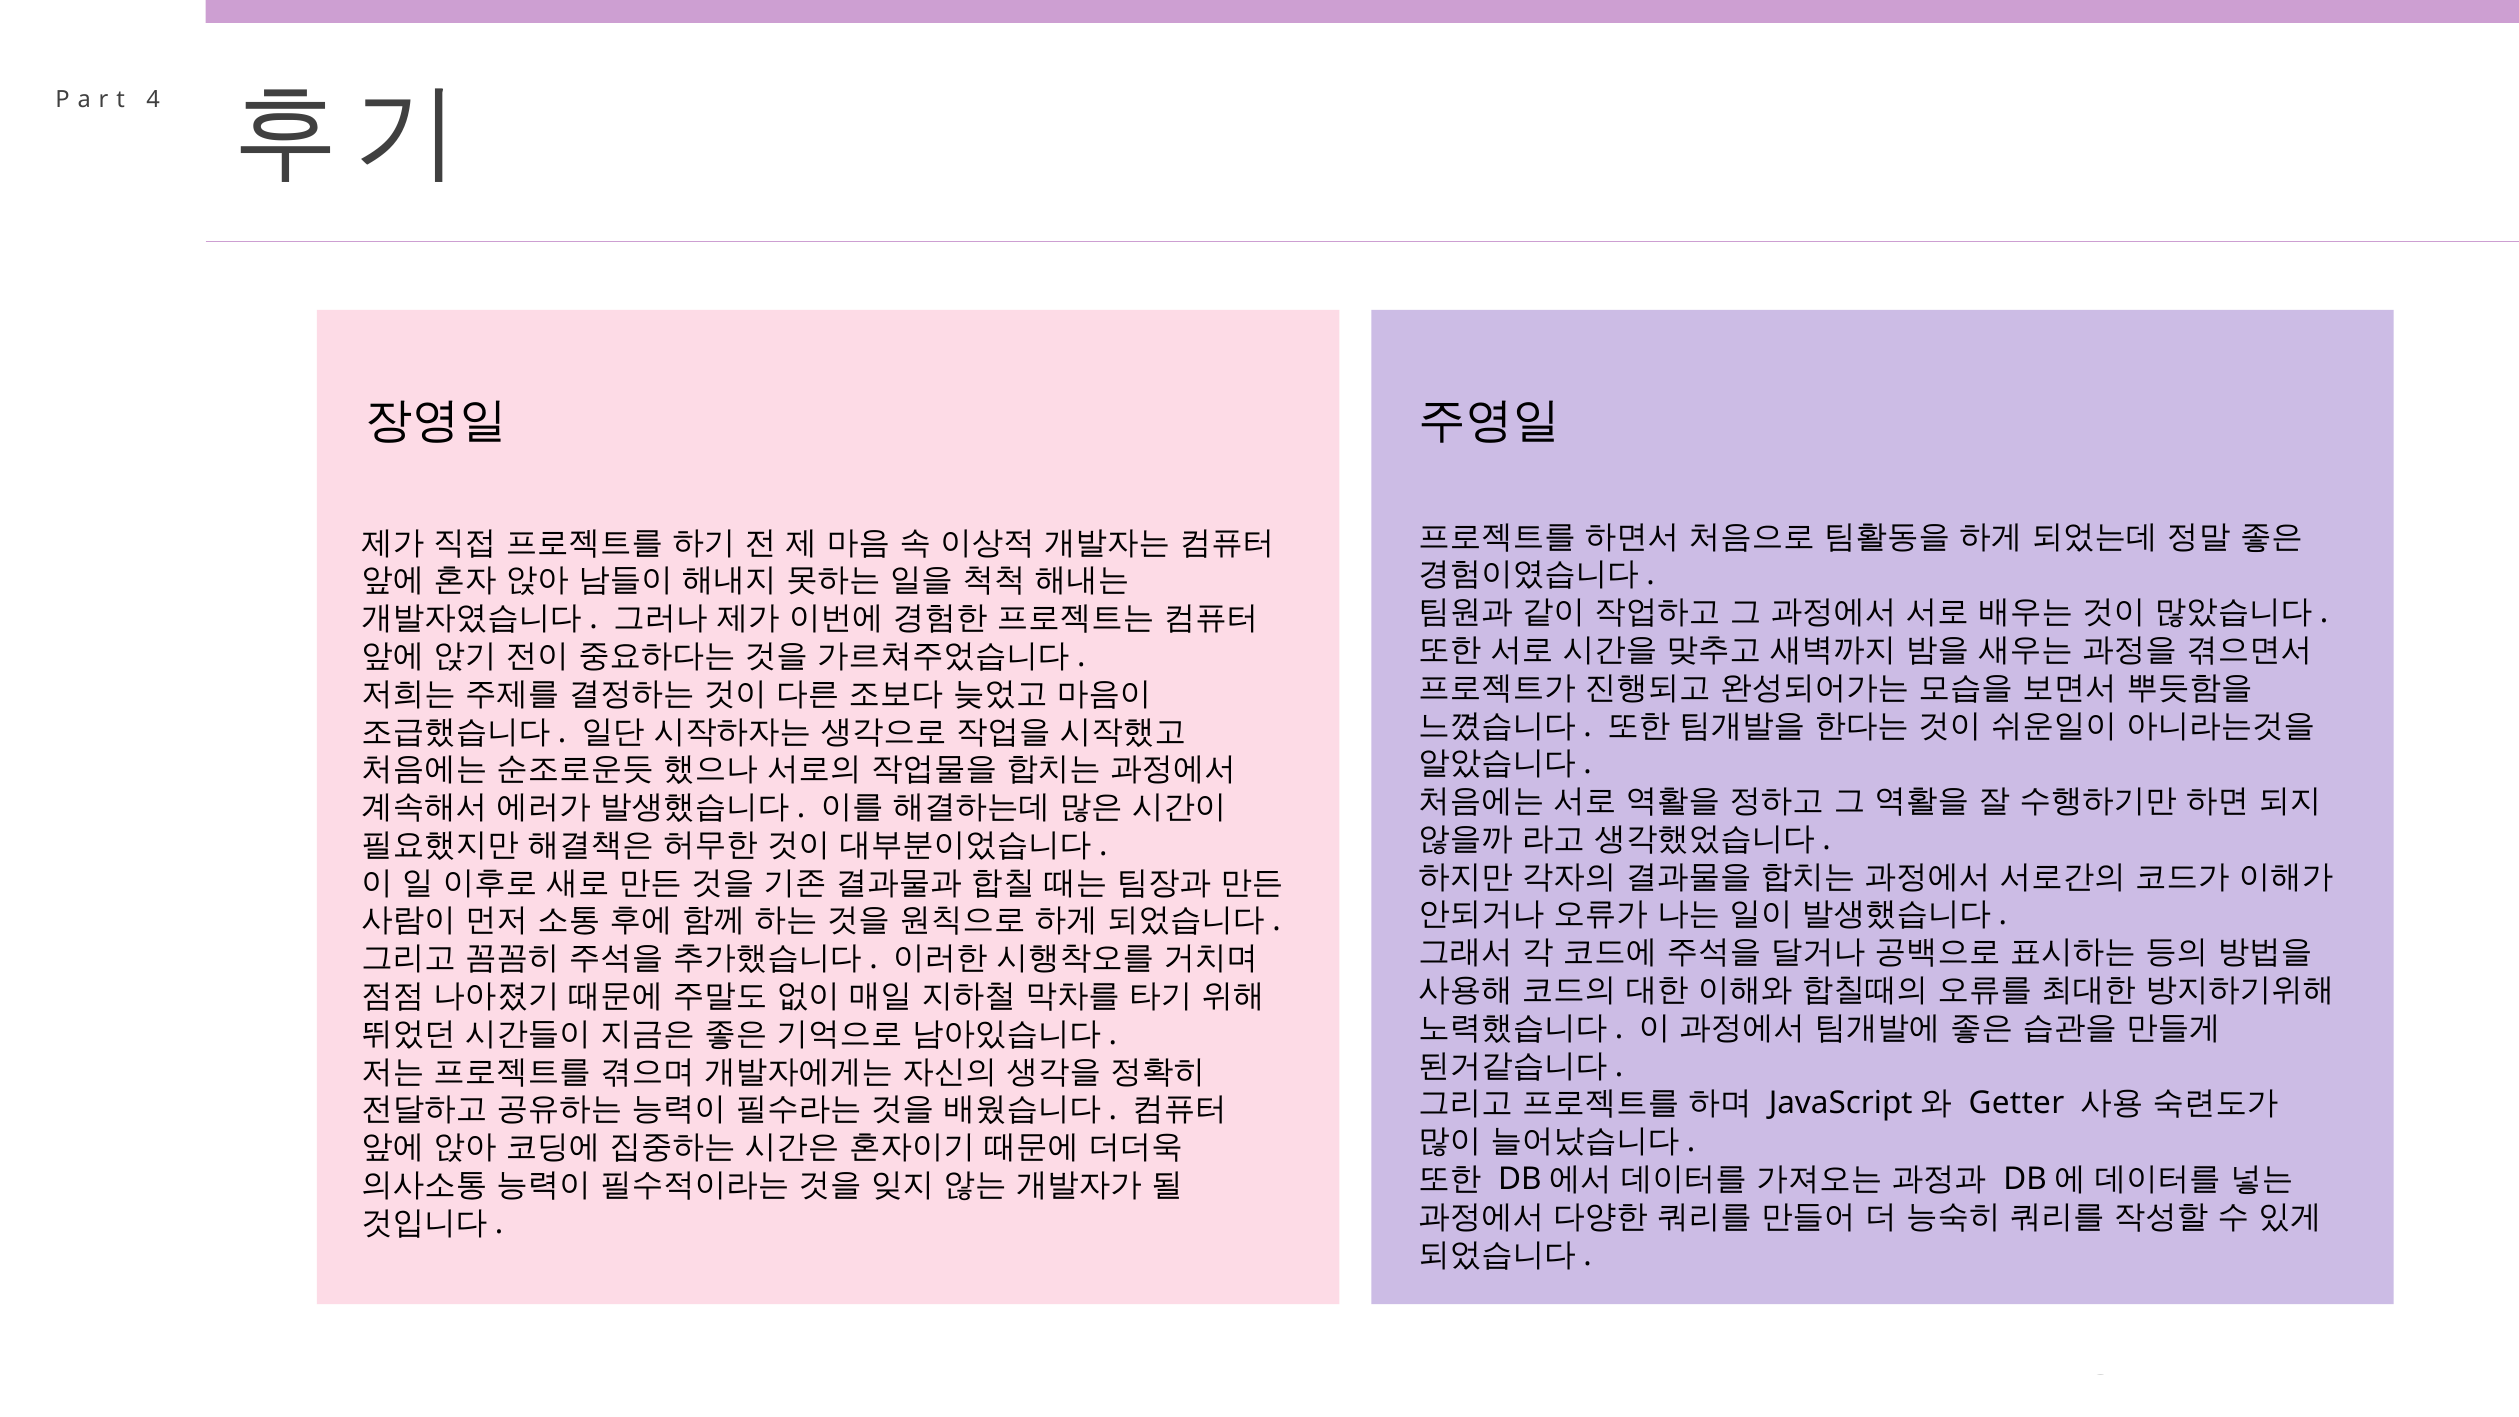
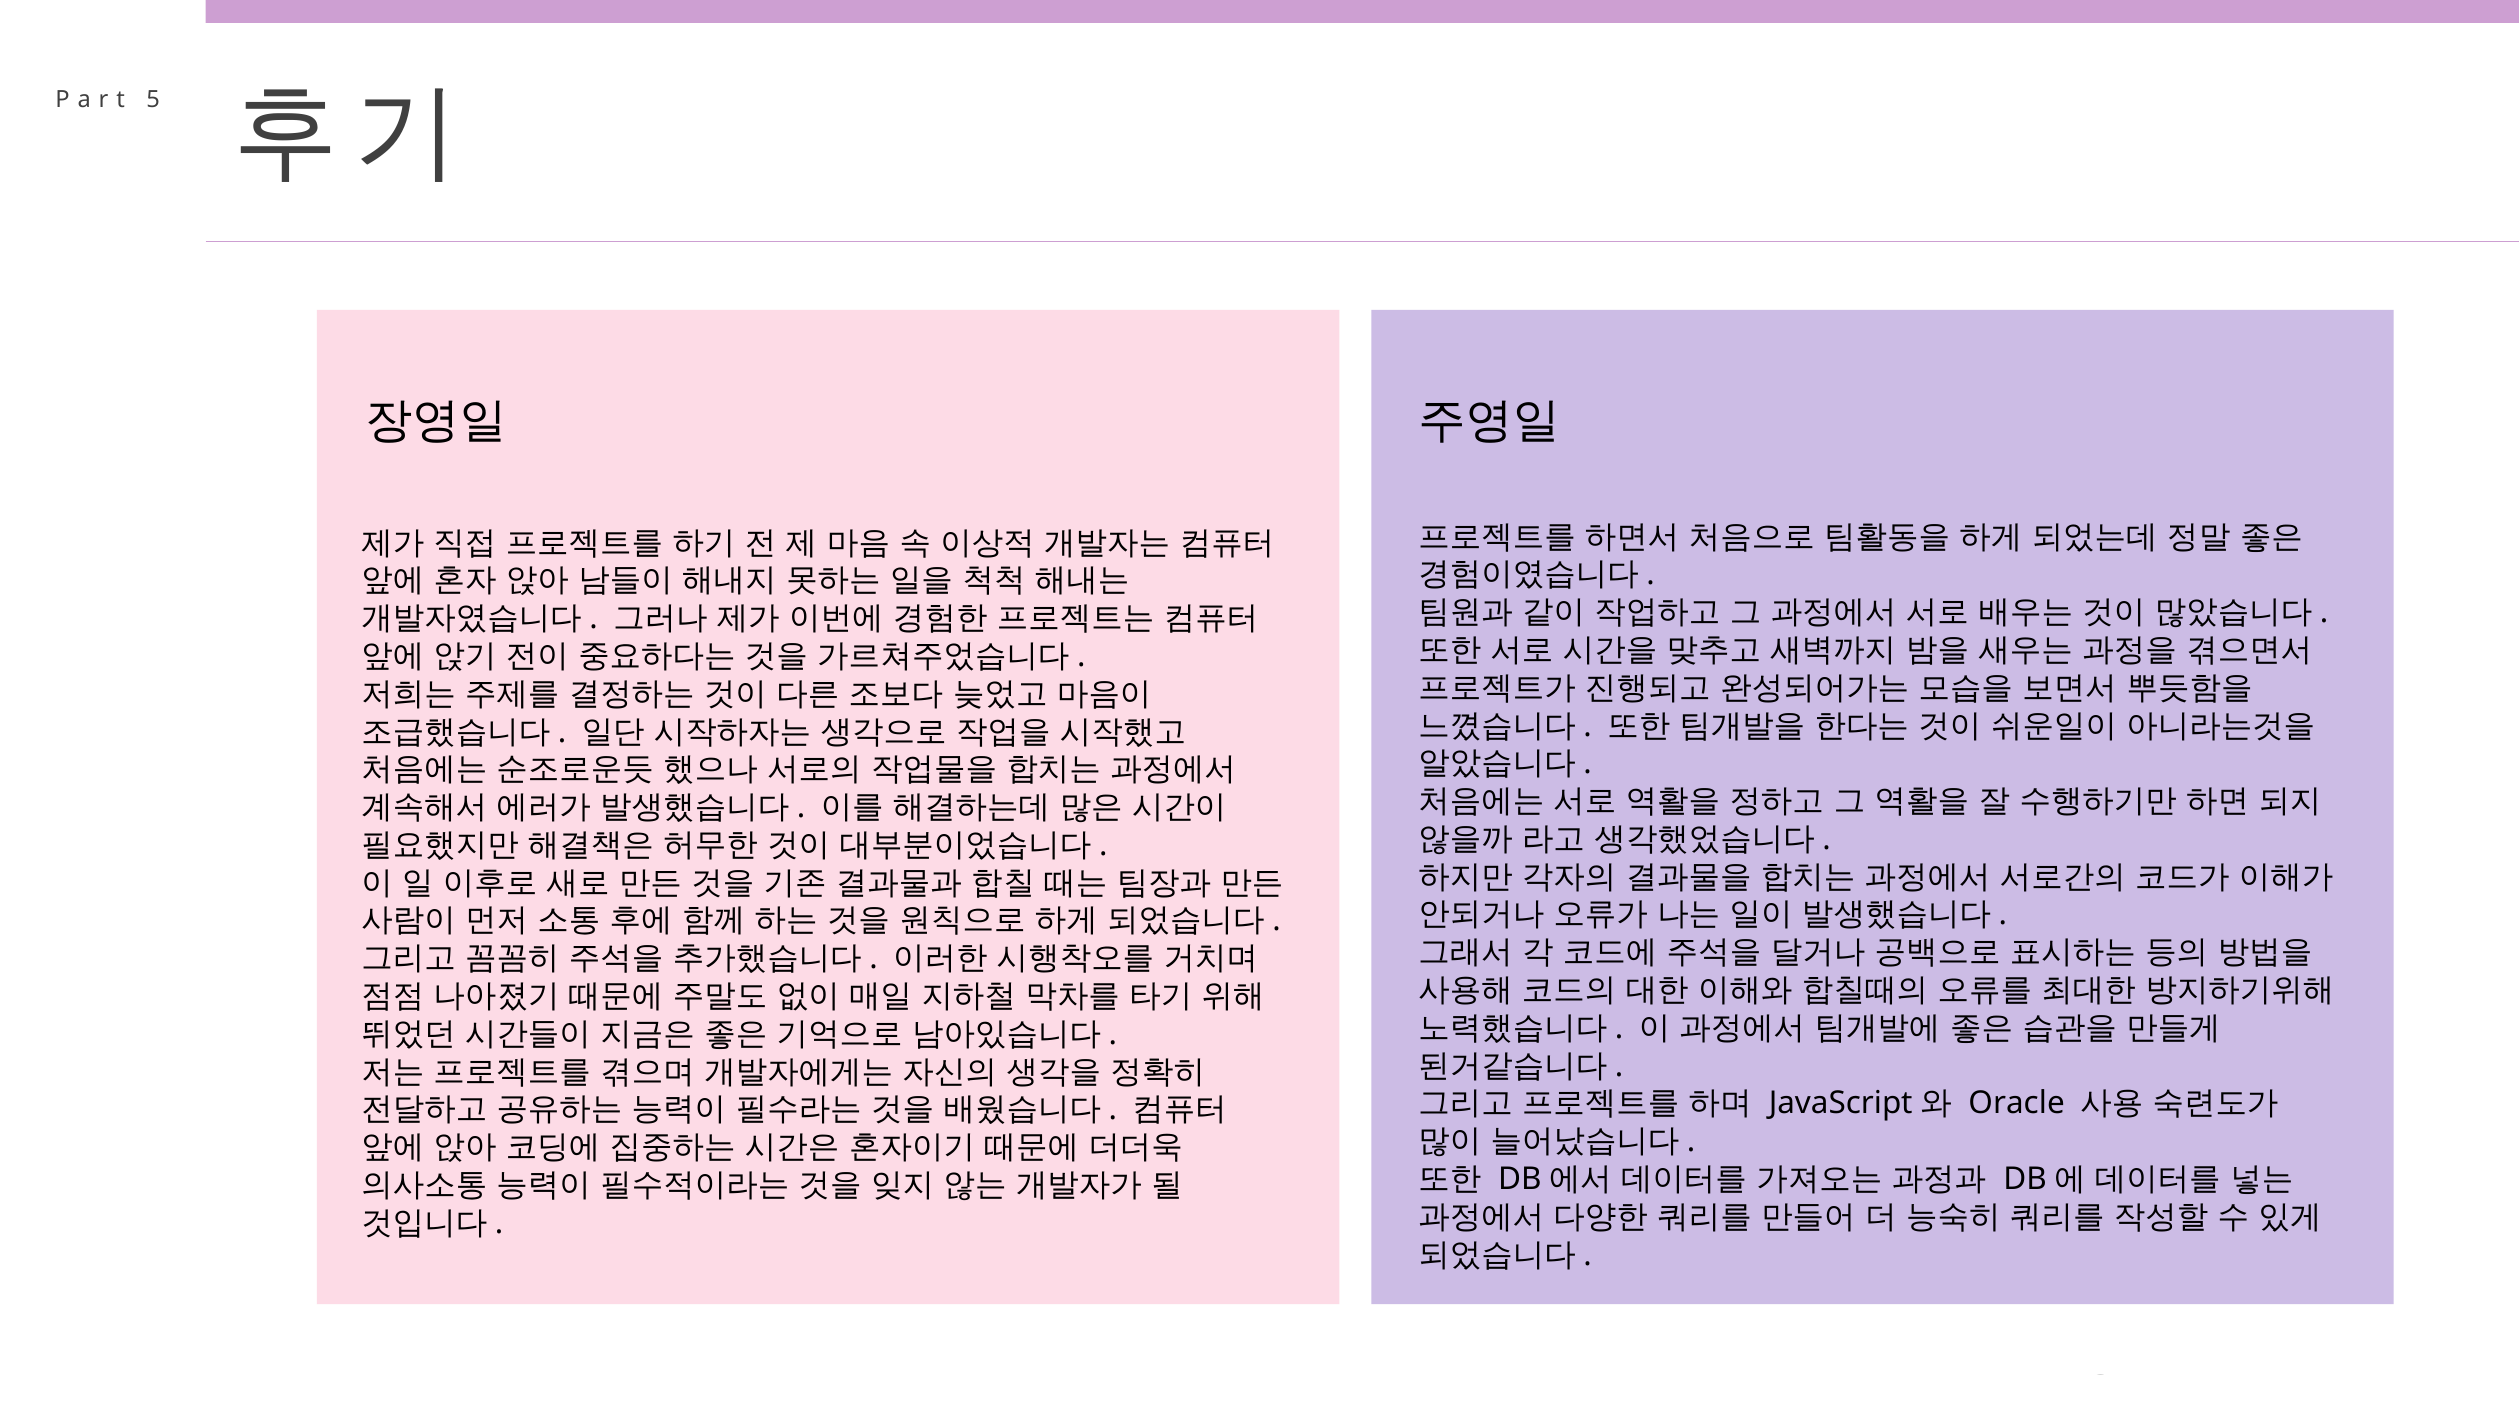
4: 4 -> 5
Getter: Getter -> Oracle
